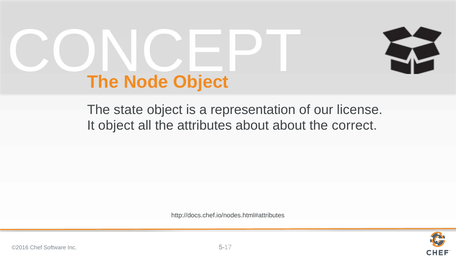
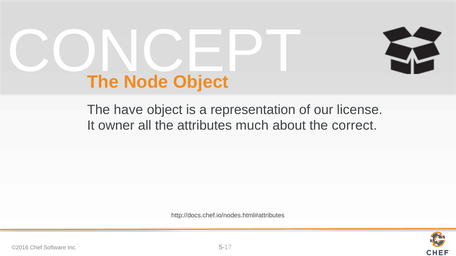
state: state -> have
It object: object -> owner
attributes about: about -> much
